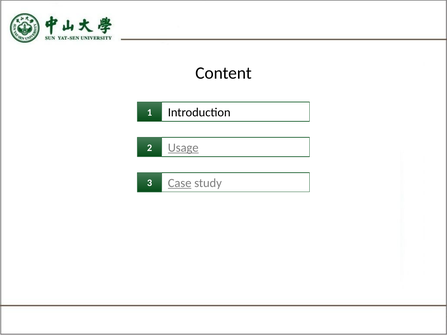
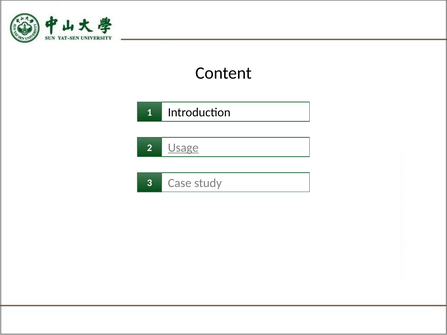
Case underline: present -> none
